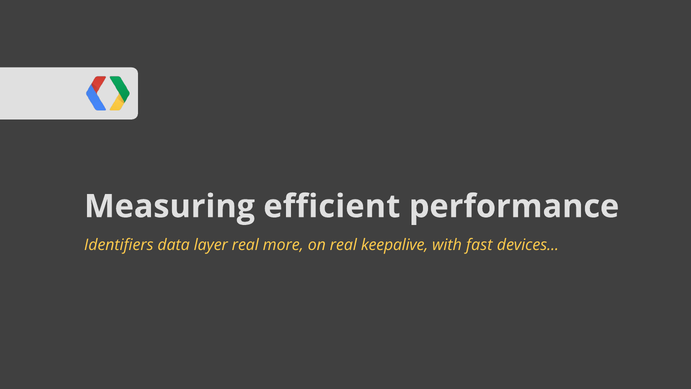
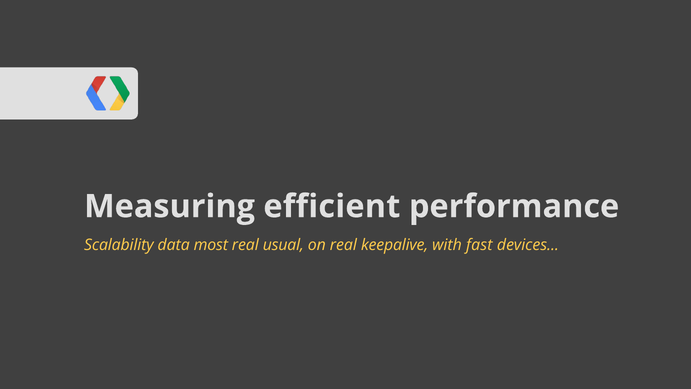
Identifiers: Identifiers -> Scalability
layer: layer -> most
more: more -> usual
